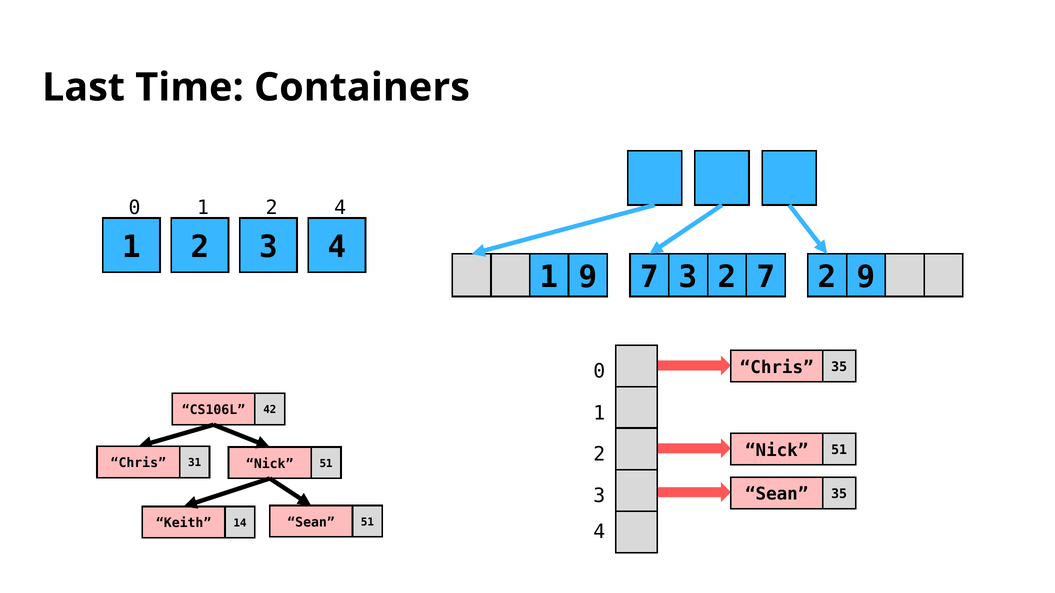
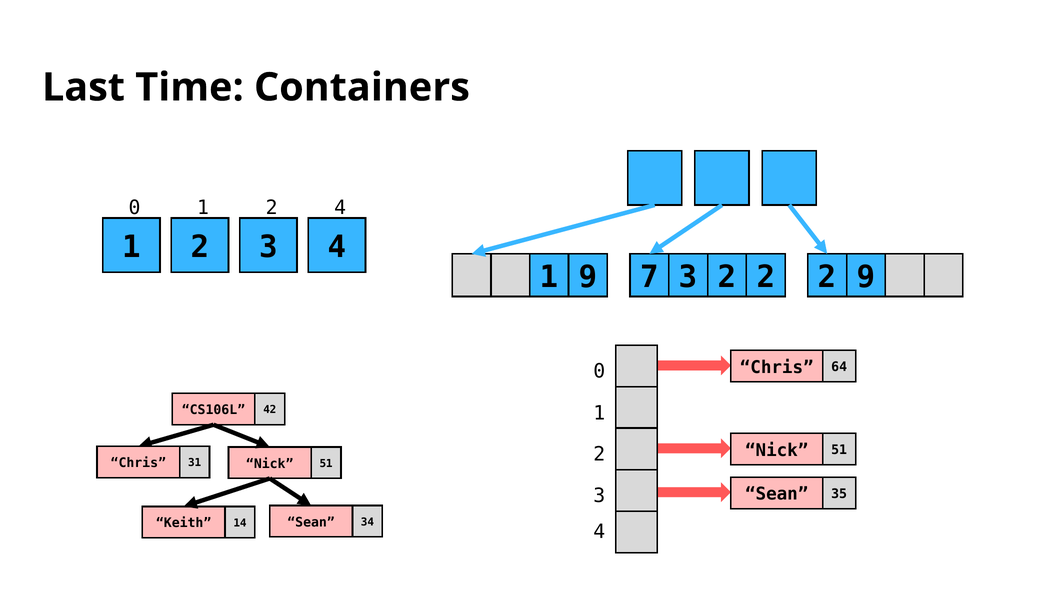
3 2 7: 7 -> 2
Chris 35: 35 -> 64
Sean 51: 51 -> 34
